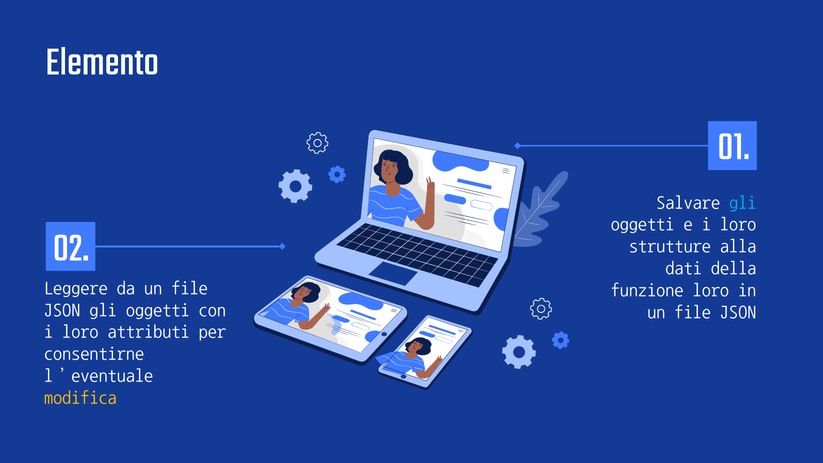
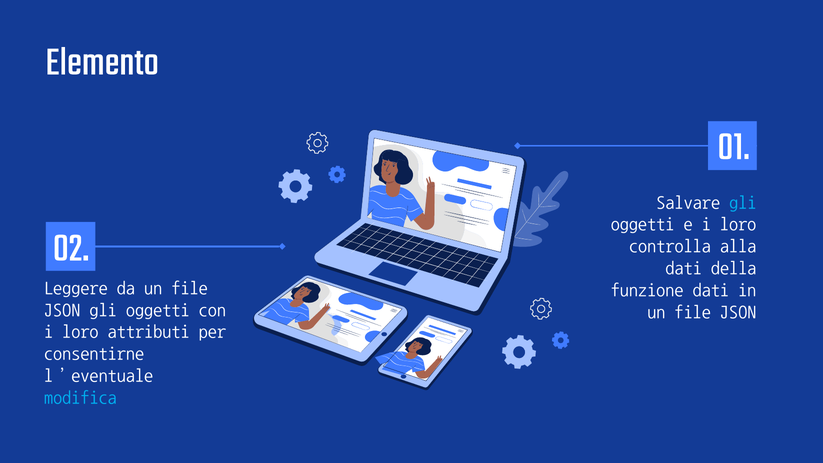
strutture: strutture -> controlla
funzione loro: loro -> dati
modifica colour: yellow -> light blue
